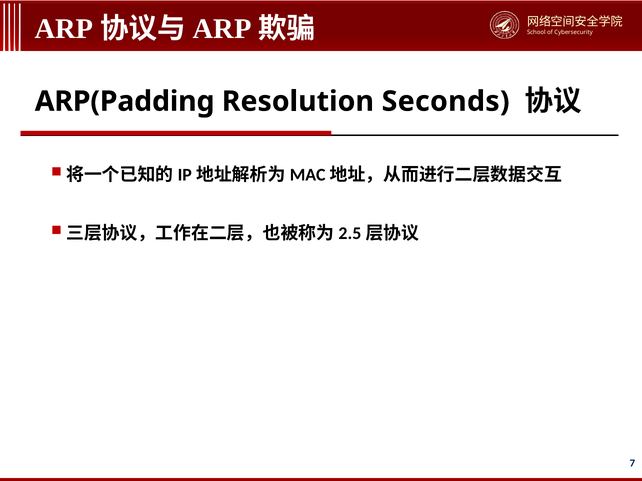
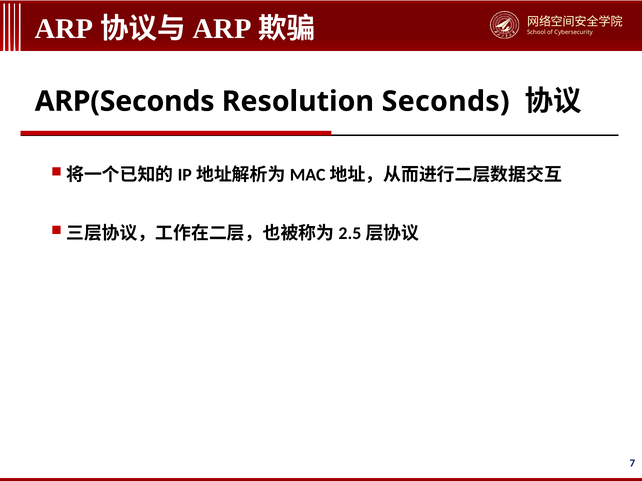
ARP(Padding: ARP(Padding -> ARP(Seconds
